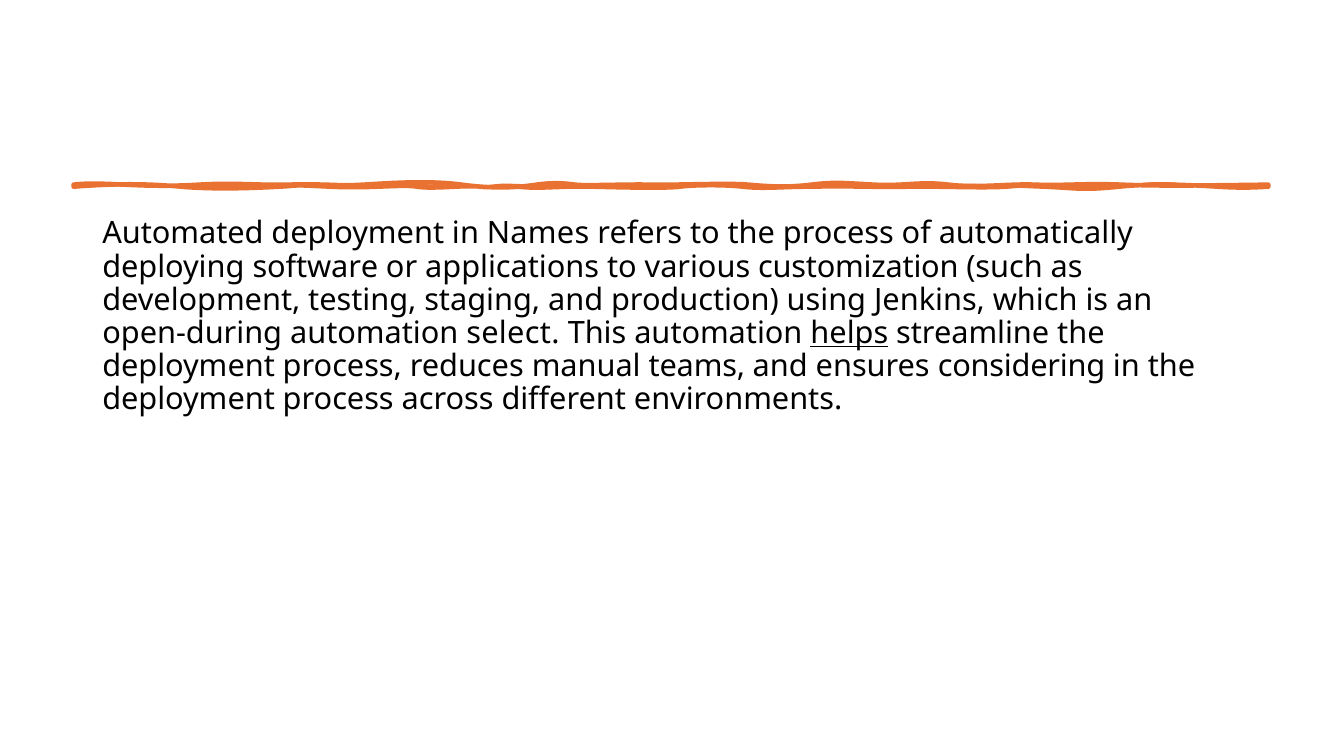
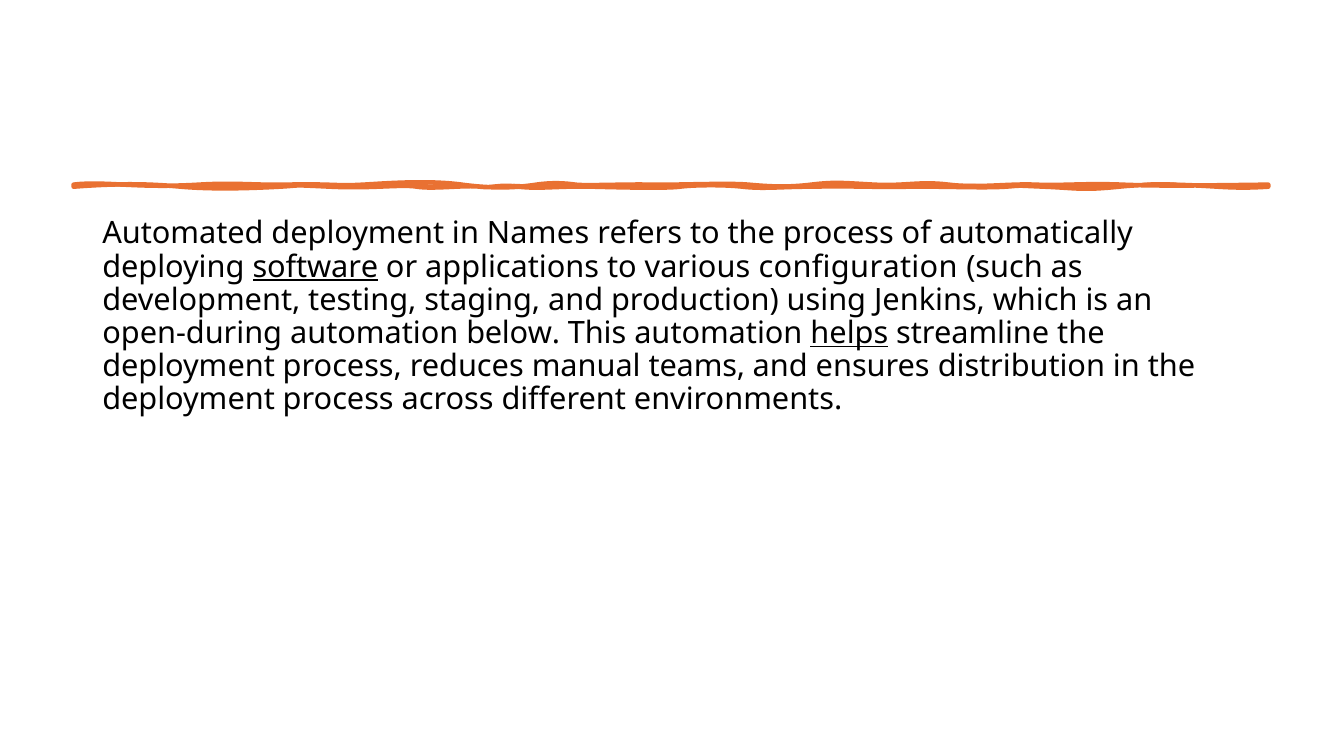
software underline: none -> present
customization: customization -> configuration
select: select -> below
considering: considering -> distribution
